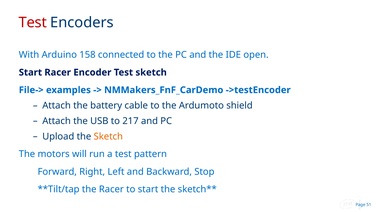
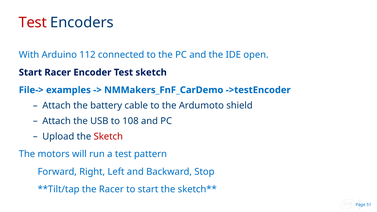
158: 158 -> 112
217: 217 -> 108
Sketch at (108, 137) colour: orange -> red
